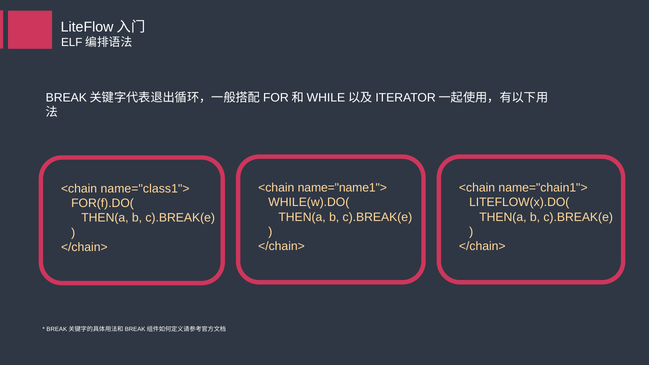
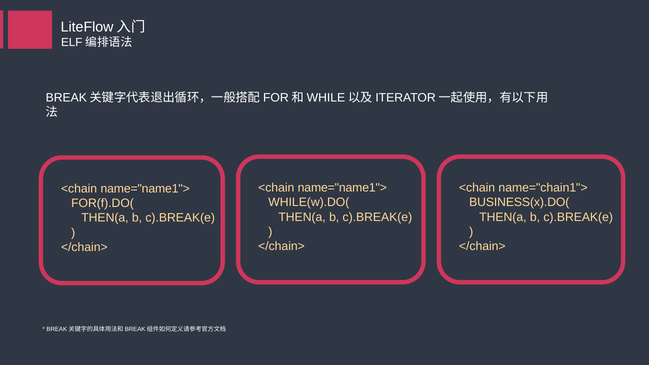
name="class1"> at (145, 189): name="class1"> -> name="name1">
LITEFLOW(x).DO(: LITEFLOW(x).DO( -> BUSINESS(x).DO(
